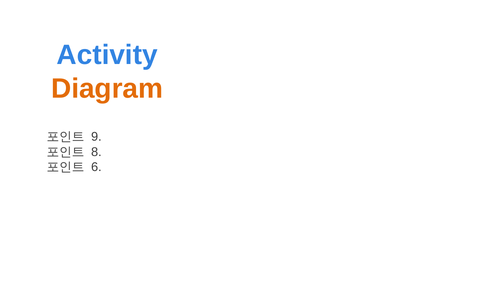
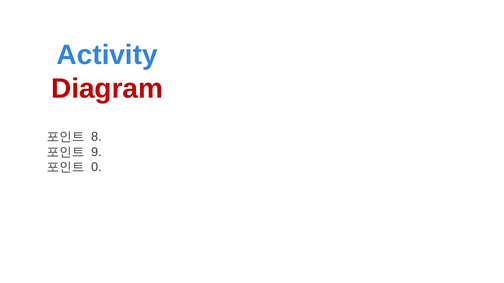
Diagram colour: orange -> red
9: 9 -> 8
8: 8 -> 9
6: 6 -> 0
